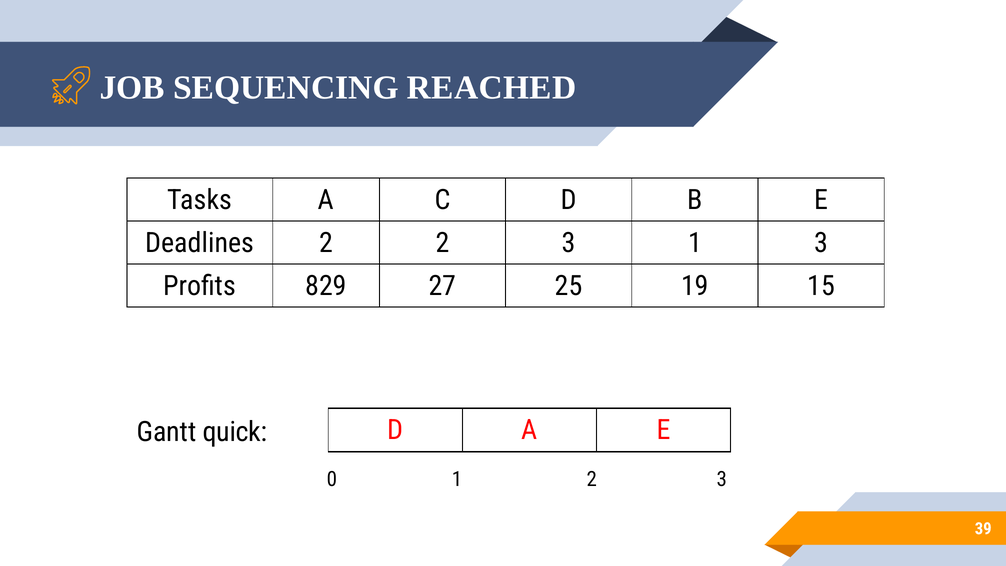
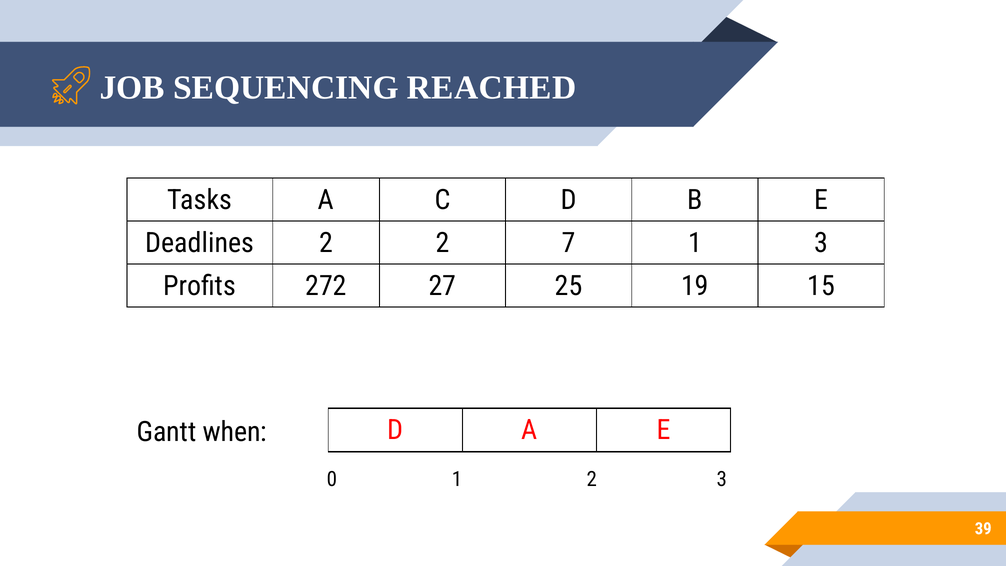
2 2 3: 3 -> 7
829: 829 -> 272
quick: quick -> when
